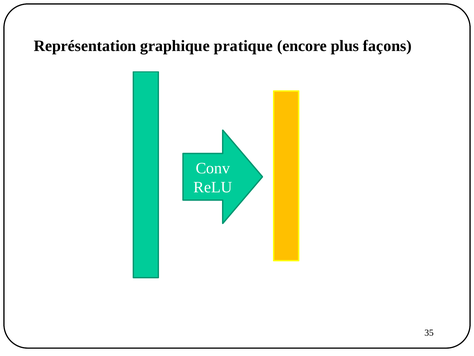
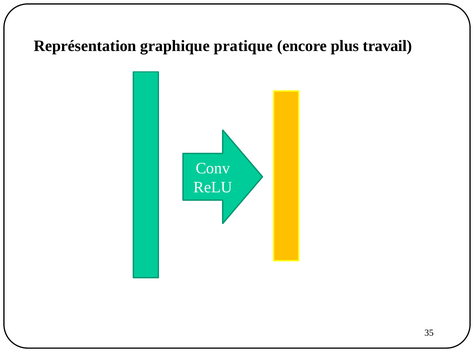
façons: façons -> travail
